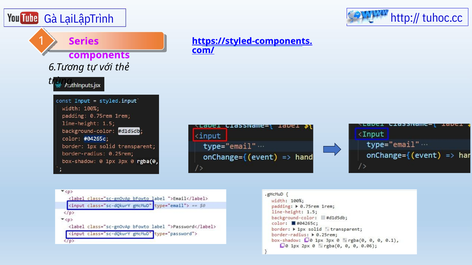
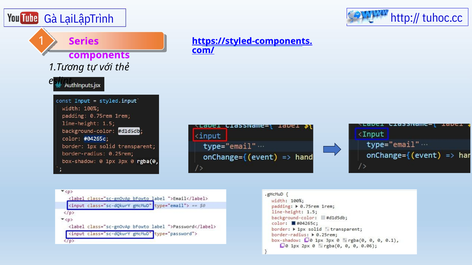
6.Tương: 6.Tương -> 1.Tương
trùng: trùng -> eslint
